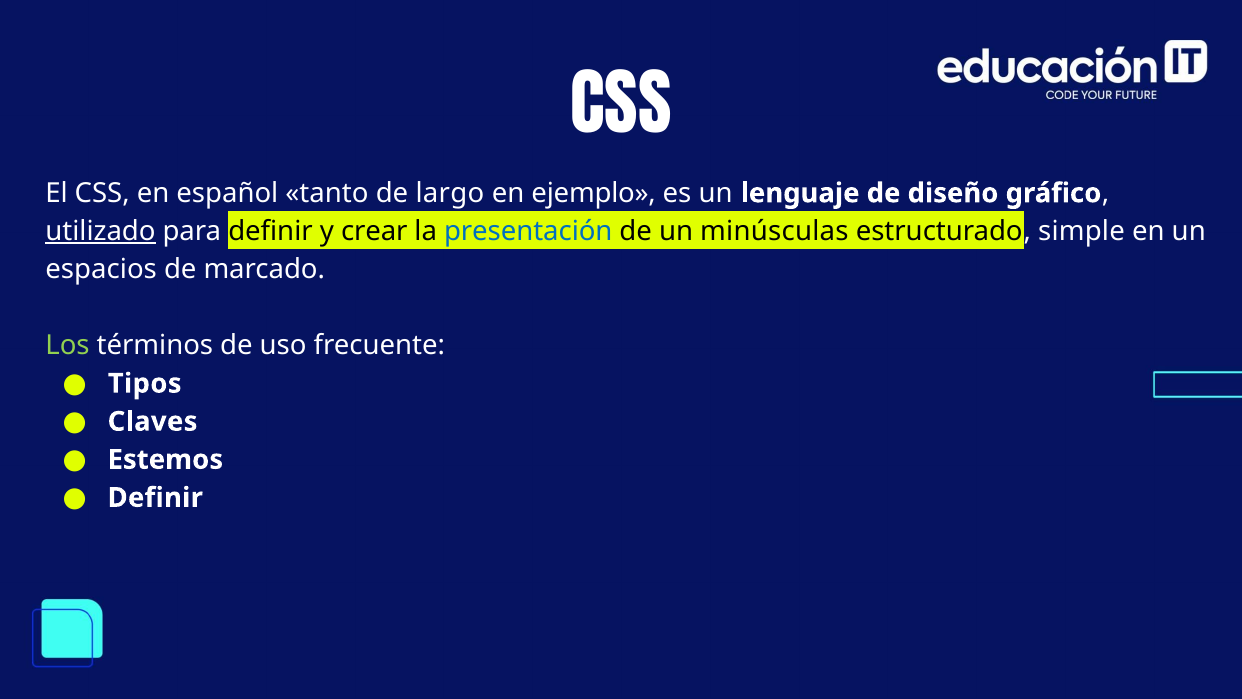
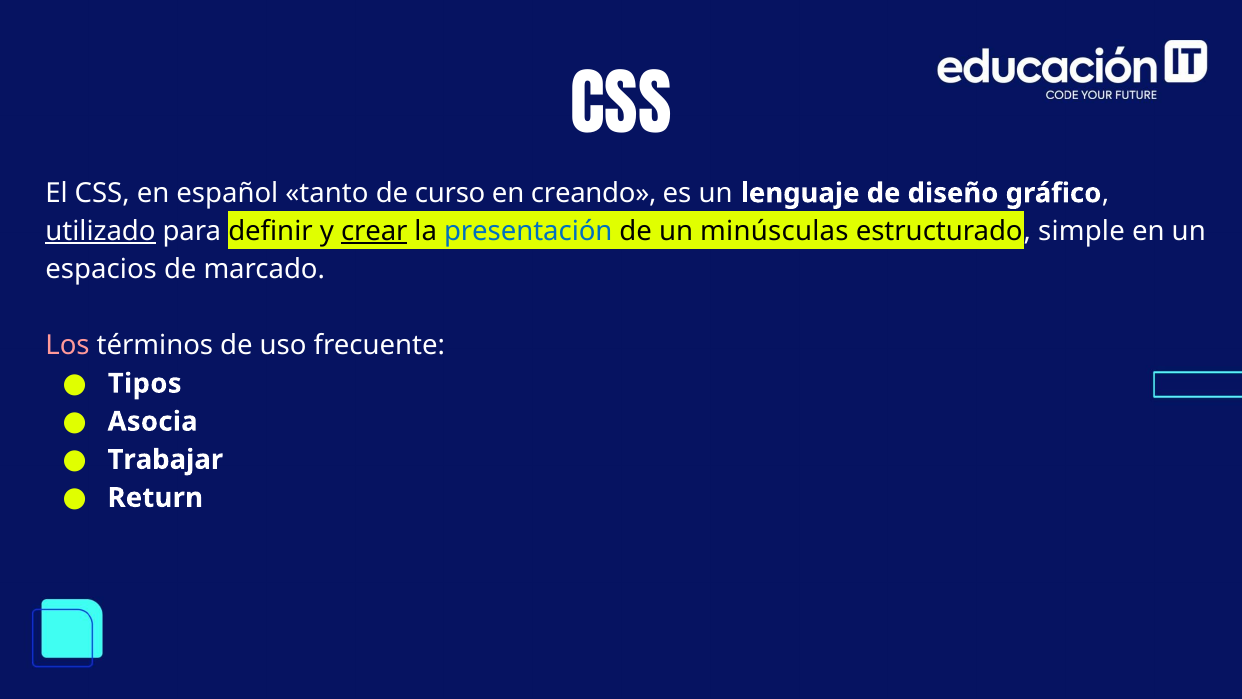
largo: largo -> curso
ejemplo: ejemplo -> creando
crear underline: none -> present
Los colour: light green -> pink
Claves: Claves -> Asocia
Estemos: Estemos -> Trabajar
Definir at (155, 497): Definir -> Return
